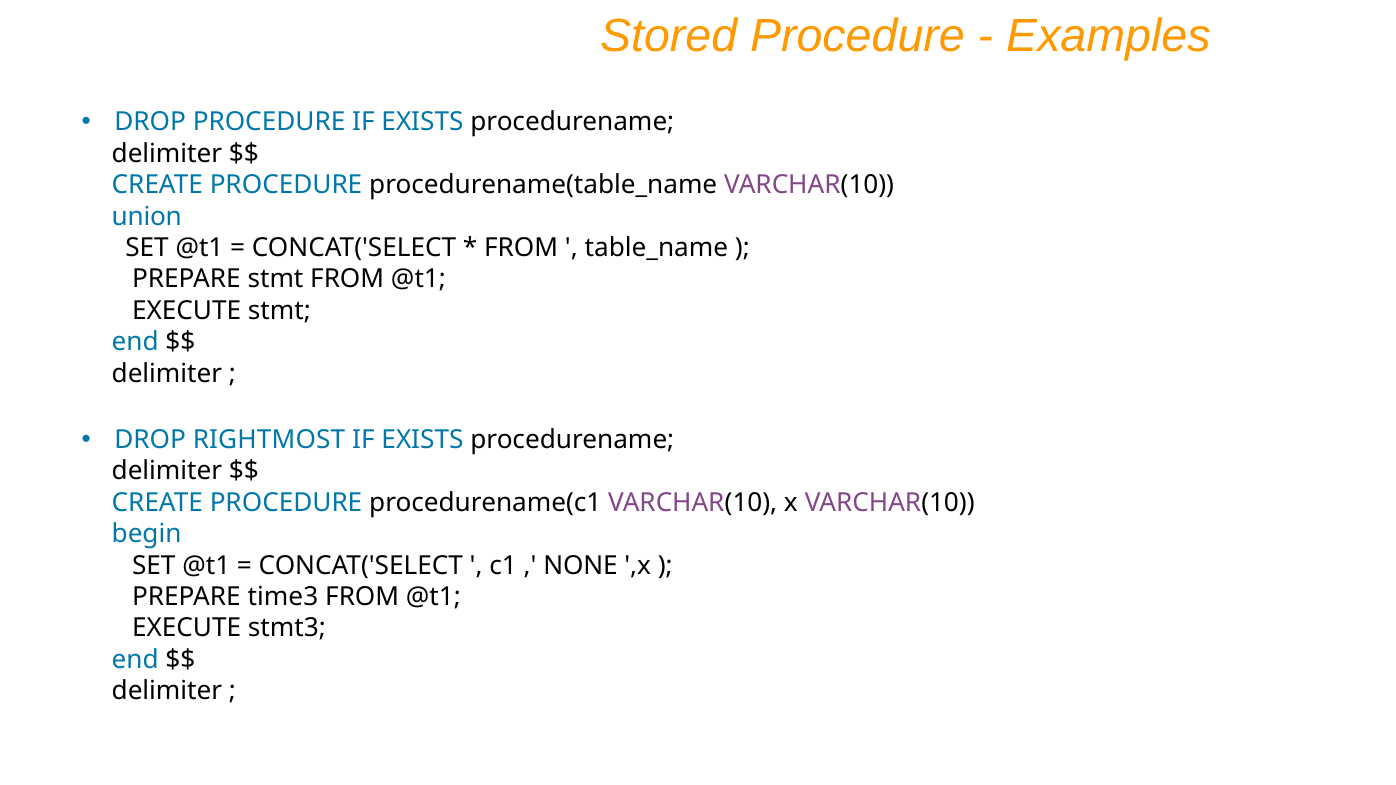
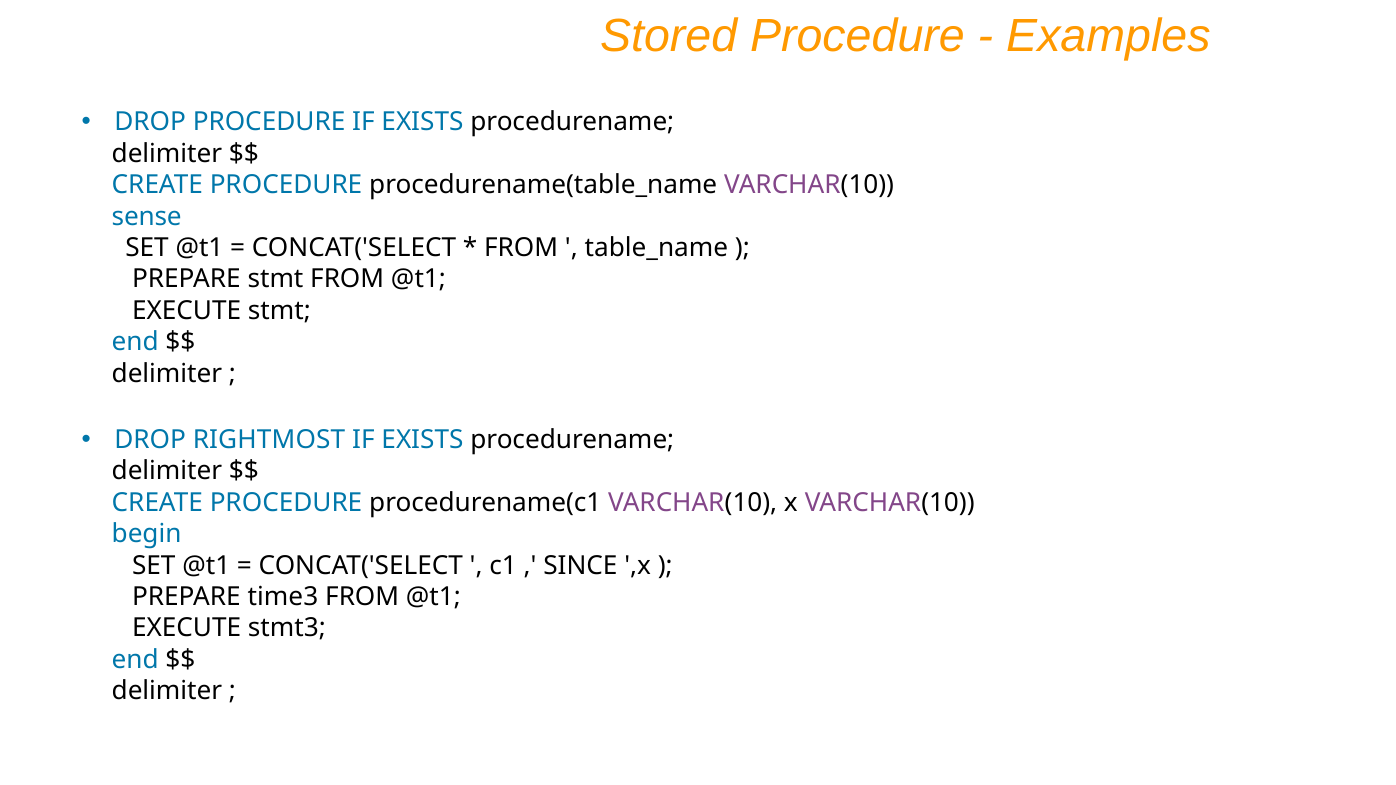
union: union -> sense
NONE: NONE -> SINCE
